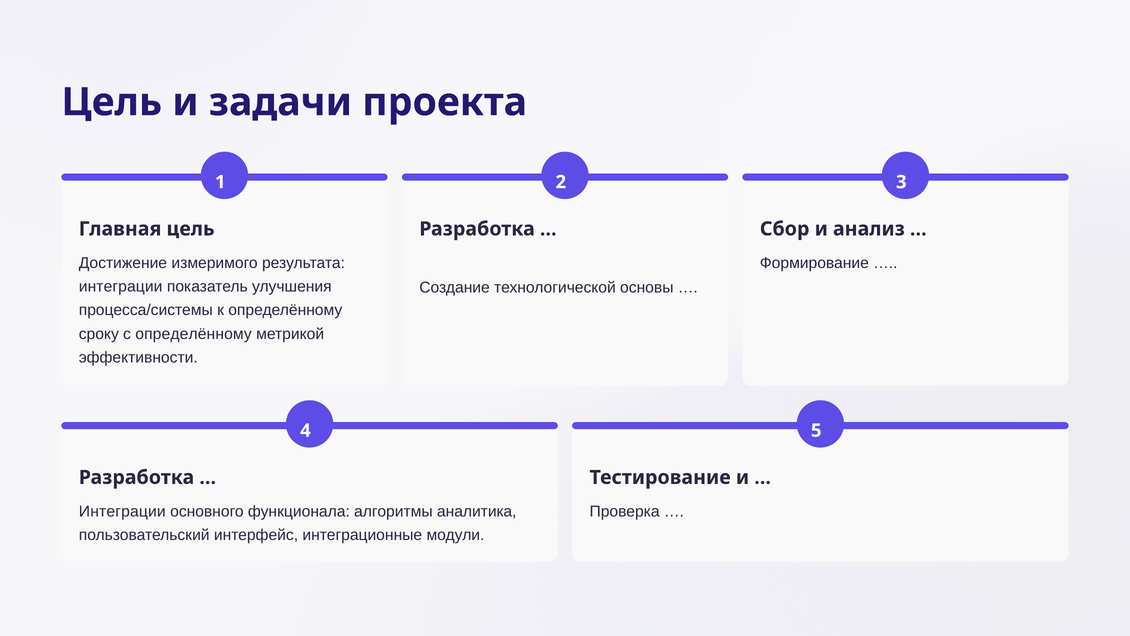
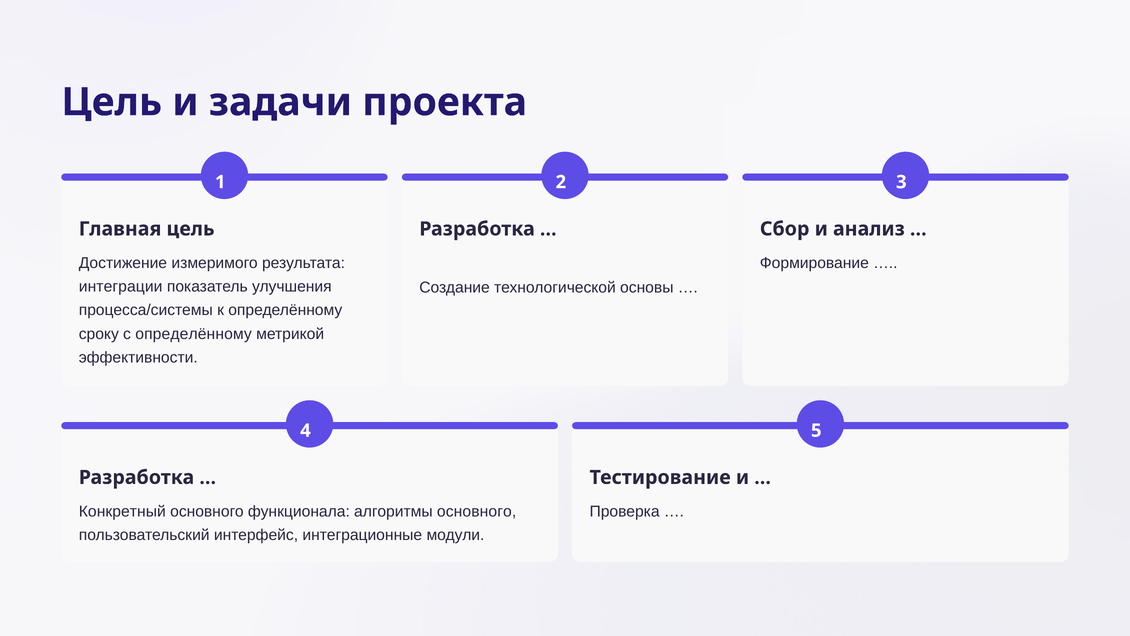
Интеграции at (122, 511): Интеграции -> Конкретный
алгоритмы аналитика: аналитика -> основного
